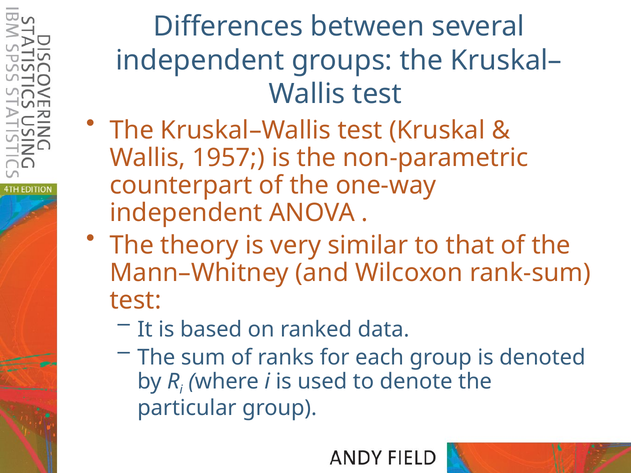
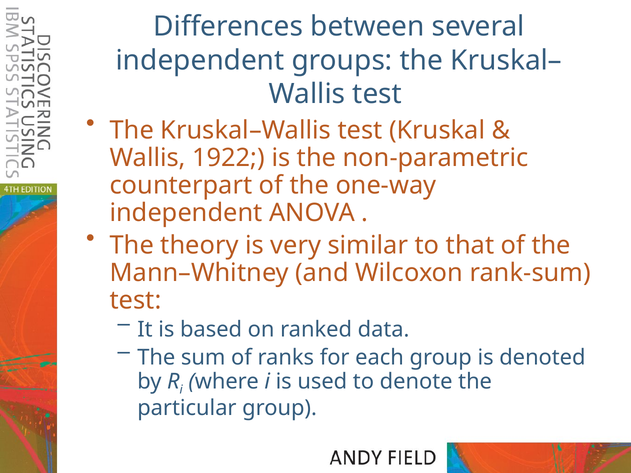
1957: 1957 -> 1922
